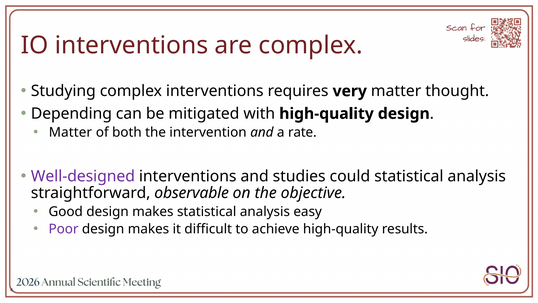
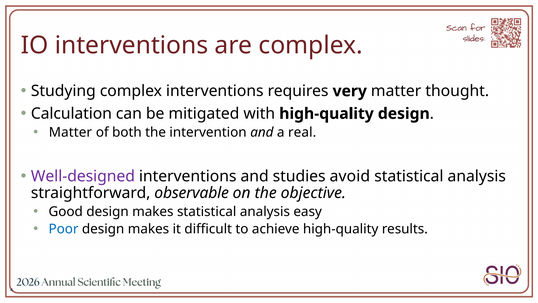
Depending: Depending -> Calculation
rate: rate -> real
could: could -> avoid
Poor colour: purple -> blue
